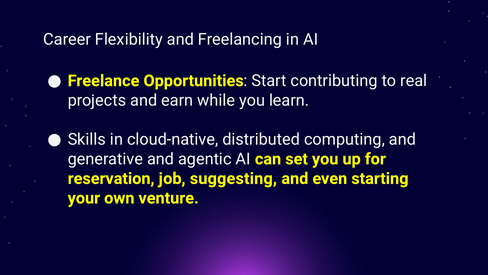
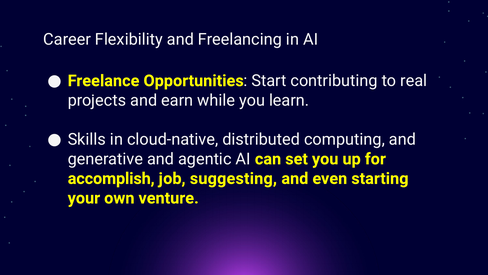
reservation: reservation -> accomplish
